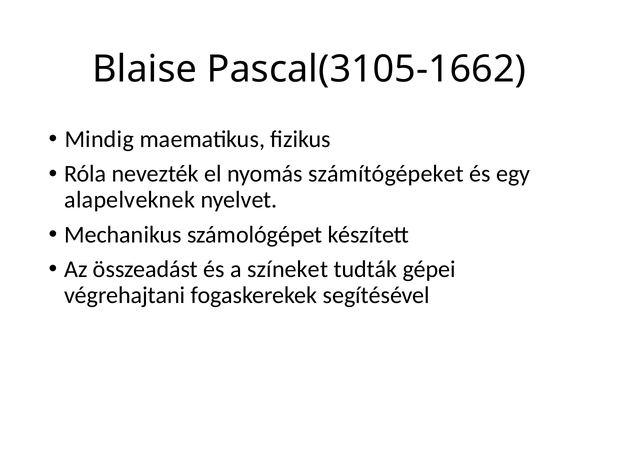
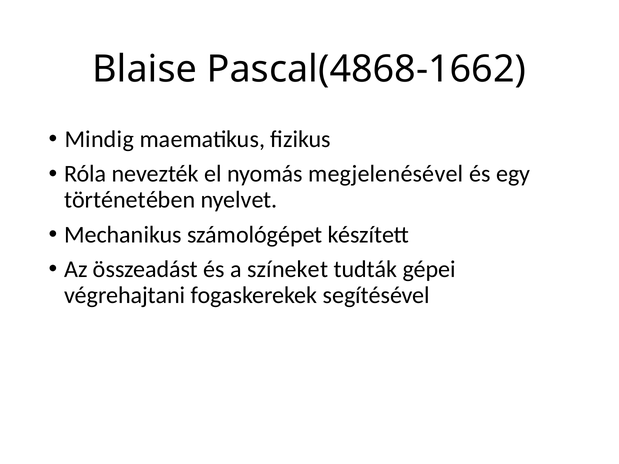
Pascal(3105-1662: Pascal(3105-1662 -> Pascal(4868-1662
számítógépeket: számítógépeket -> megjelenésével
alapelveknek: alapelveknek -> történetében
